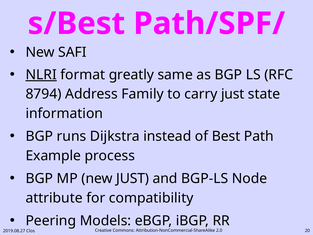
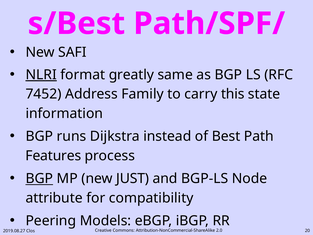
8794: 8794 -> 7452
carry just: just -> this
Example: Example -> Features
BGP at (39, 178) underline: none -> present
